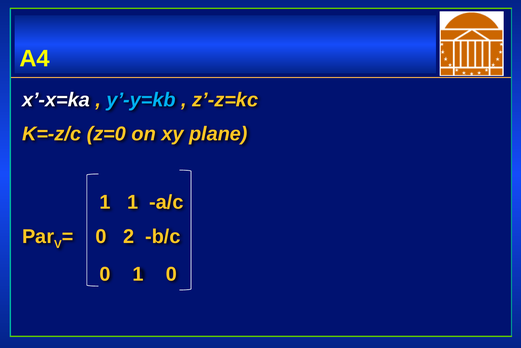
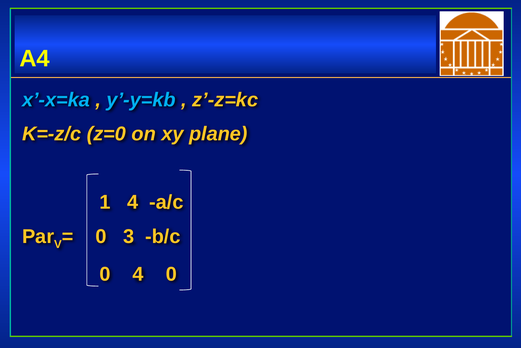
x’-x=ka colour: white -> light blue
1 1: 1 -> 4
2: 2 -> 3
0 1: 1 -> 4
